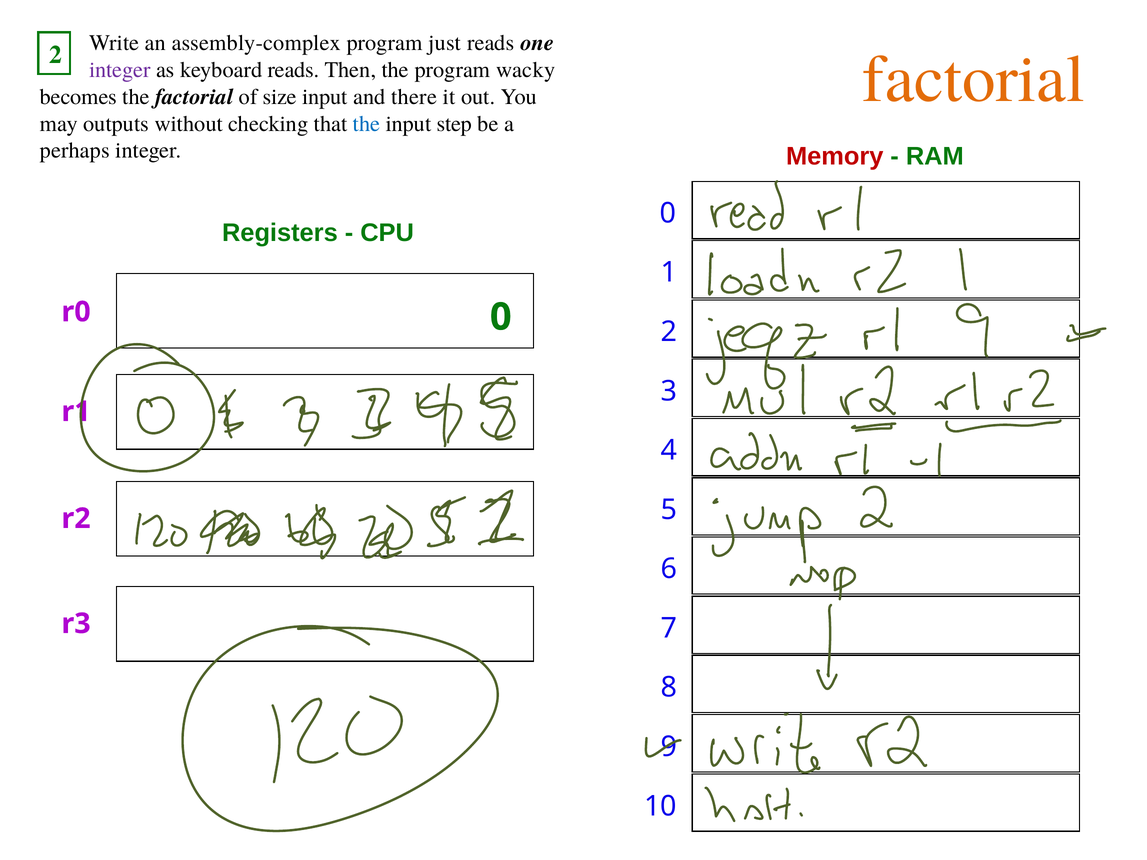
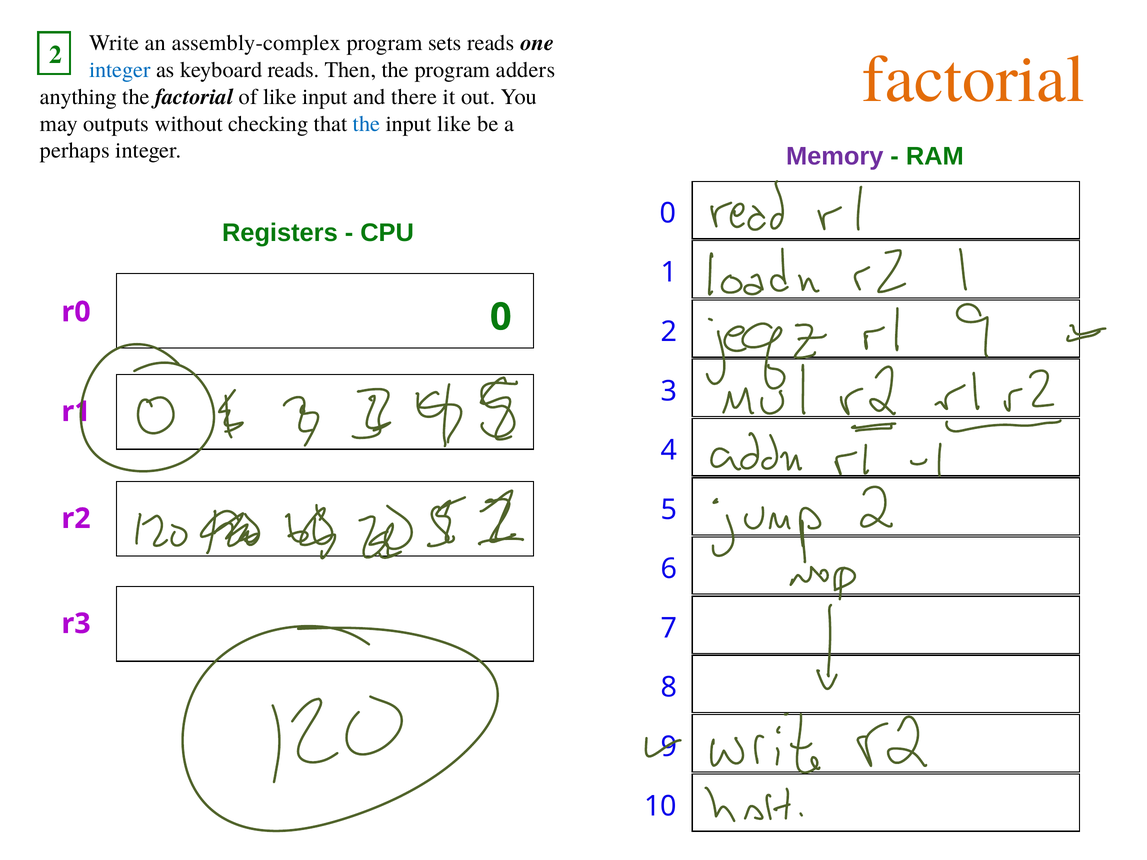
just: just -> sets
integer at (120, 70) colour: purple -> blue
wacky: wacky -> adders
becomes: becomes -> anything
of size: size -> like
input step: step -> like
Memory colour: red -> purple
